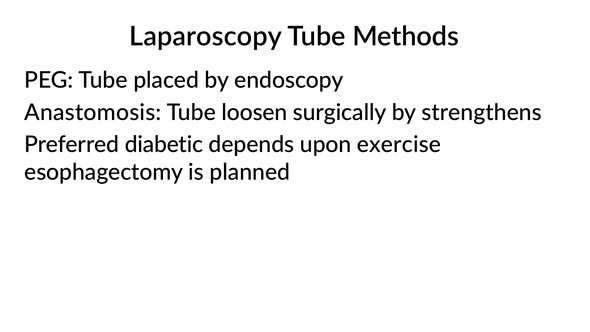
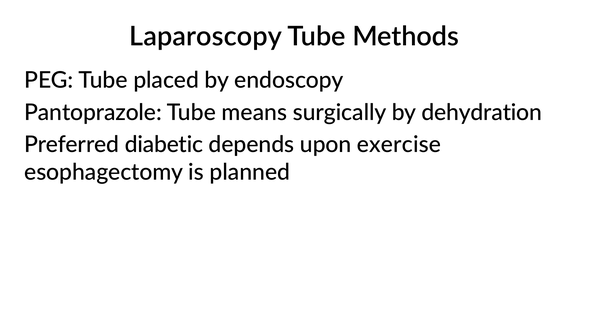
Anastomosis: Anastomosis -> Pantoprazole
loosen: loosen -> means
strengthens: strengthens -> dehydration
